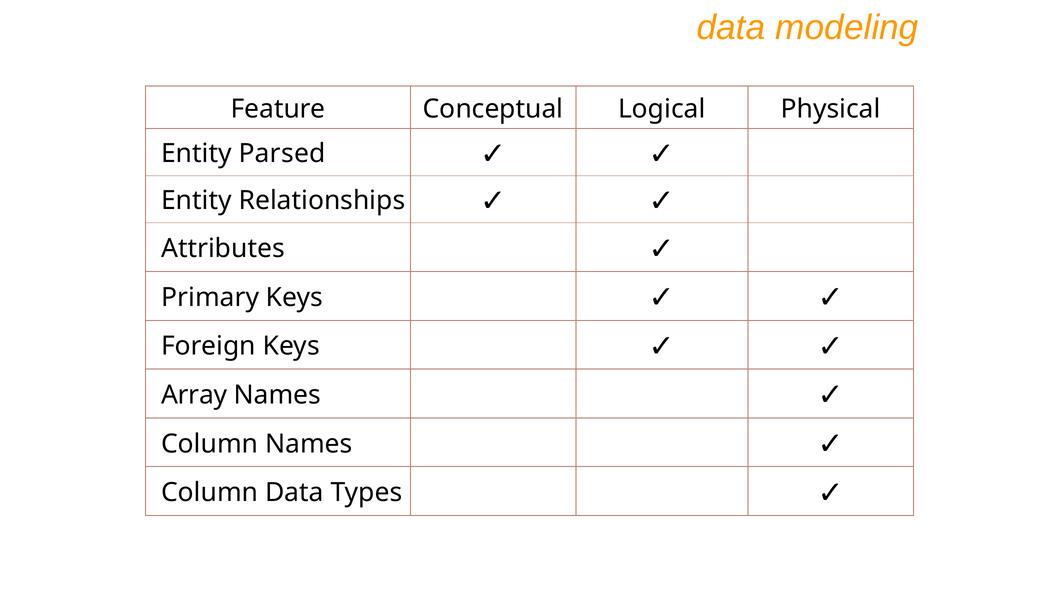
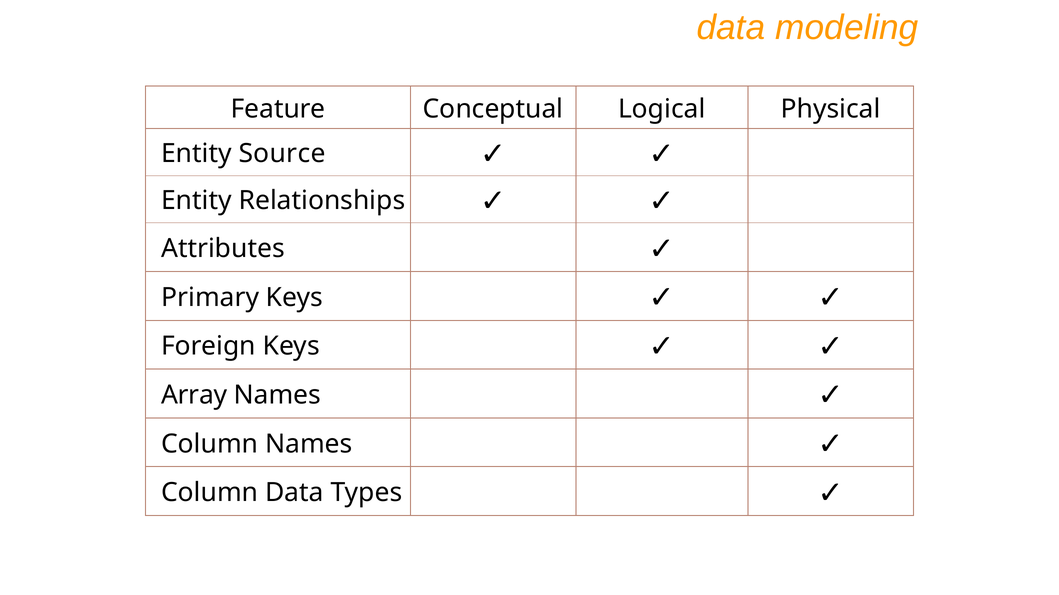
Parsed: Parsed -> Source
